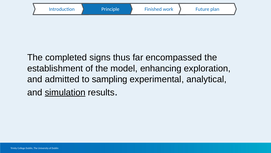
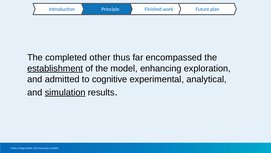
signs: signs -> other
establishment underline: none -> present
sampling: sampling -> cognitive
